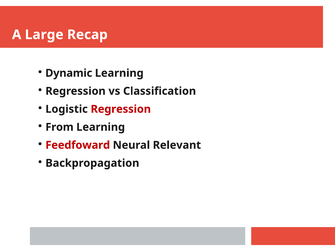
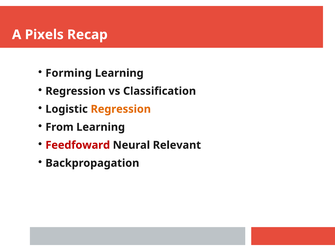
Large: Large -> Pixels
Dynamic: Dynamic -> Forming
Regression at (121, 109) colour: red -> orange
